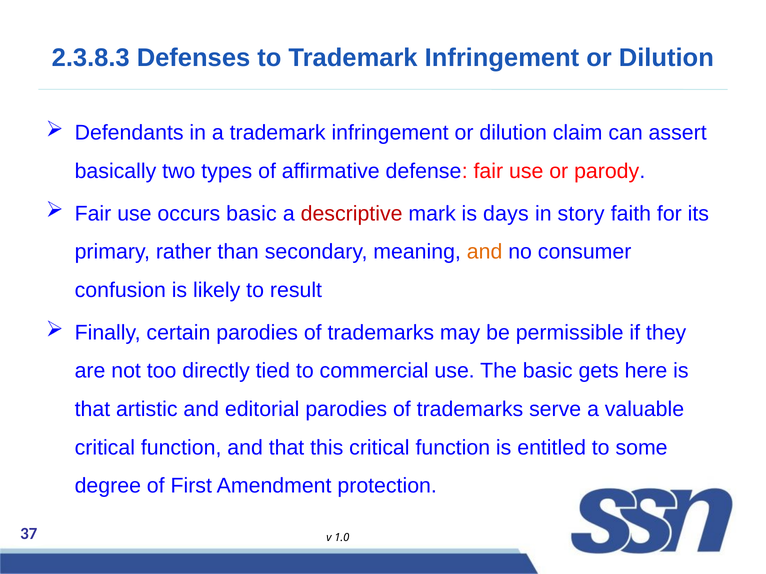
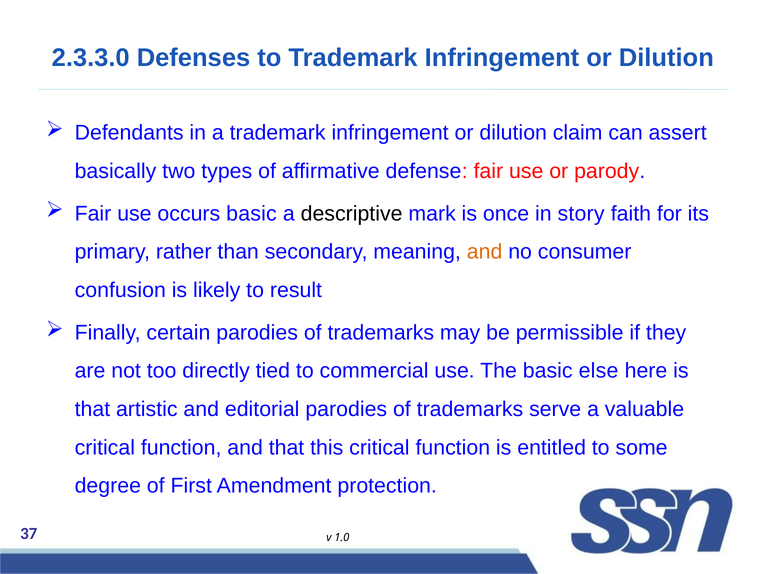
2.3.8.3: 2.3.8.3 -> 2.3.3.0
descriptive colour: red -> black
days: days -> once
gets: gets -> else
